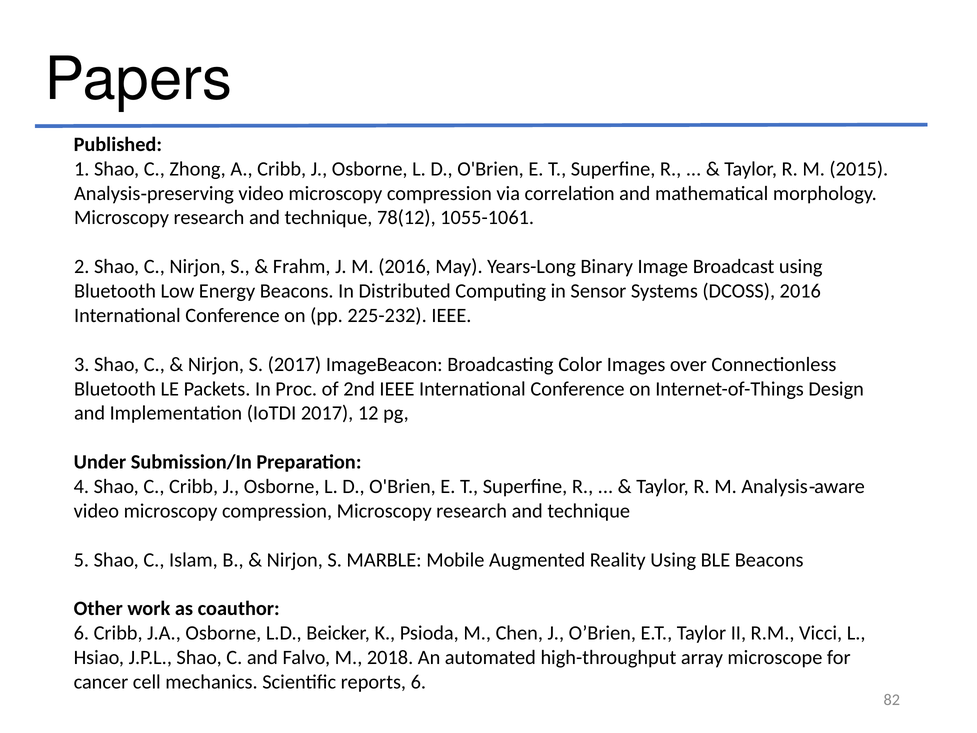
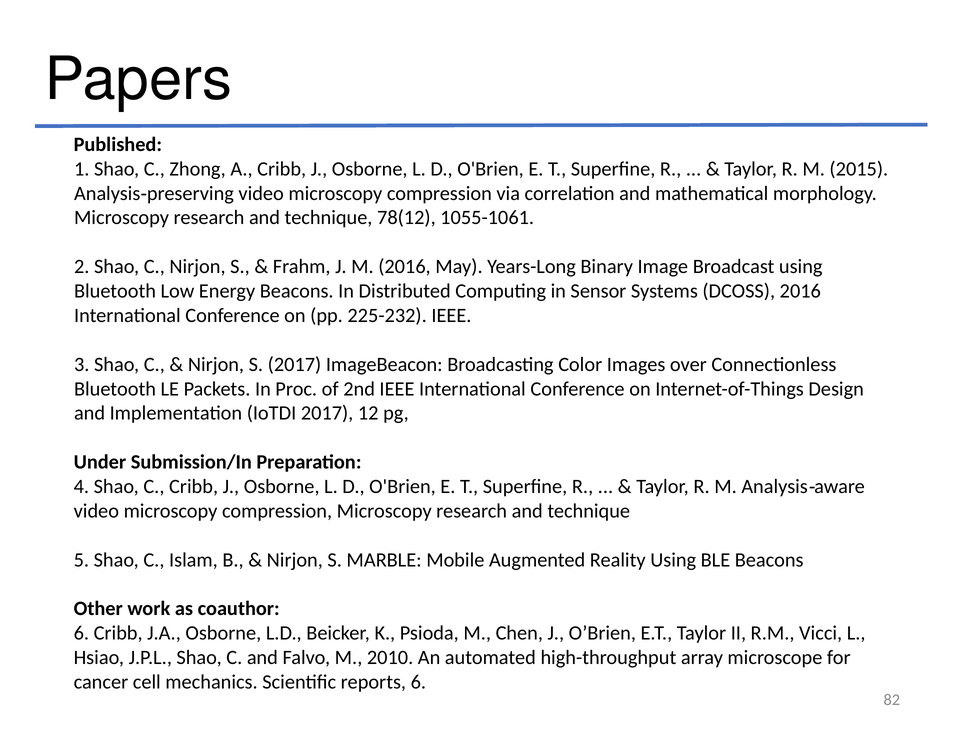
2018: 2018 -> 2010
